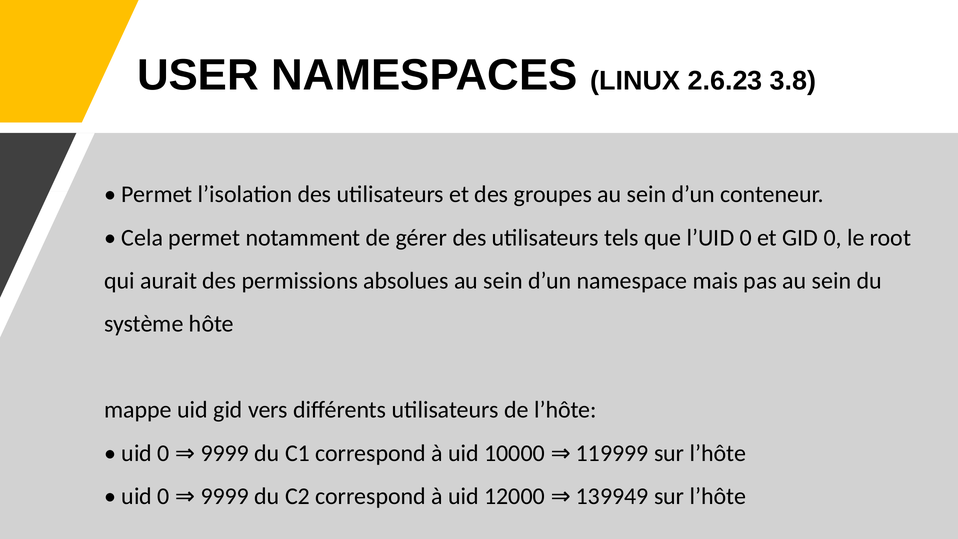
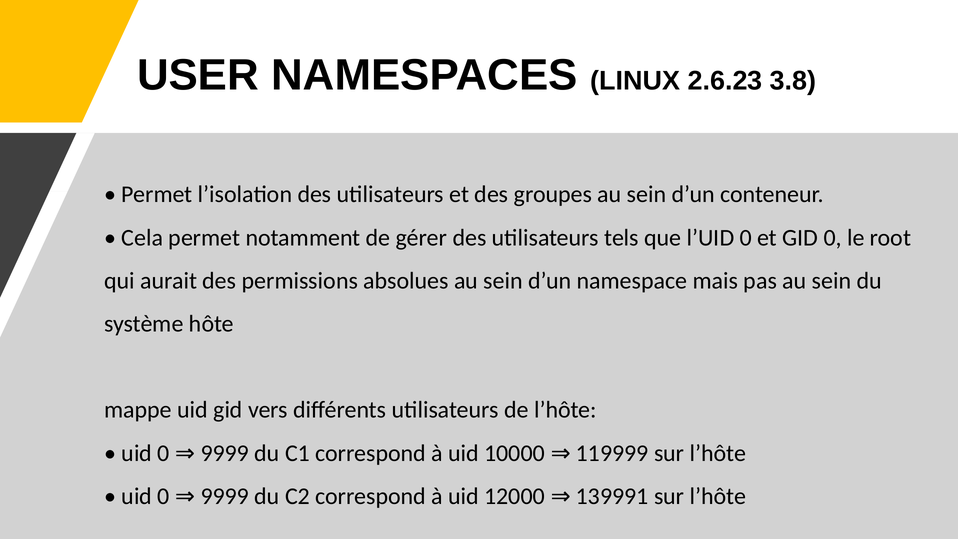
139949: 139949 -> 139991
